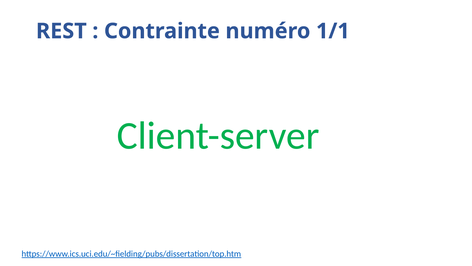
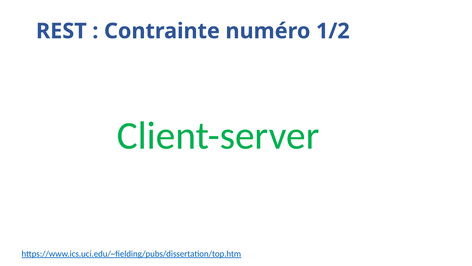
1/1: 1/1 -> 1/2
